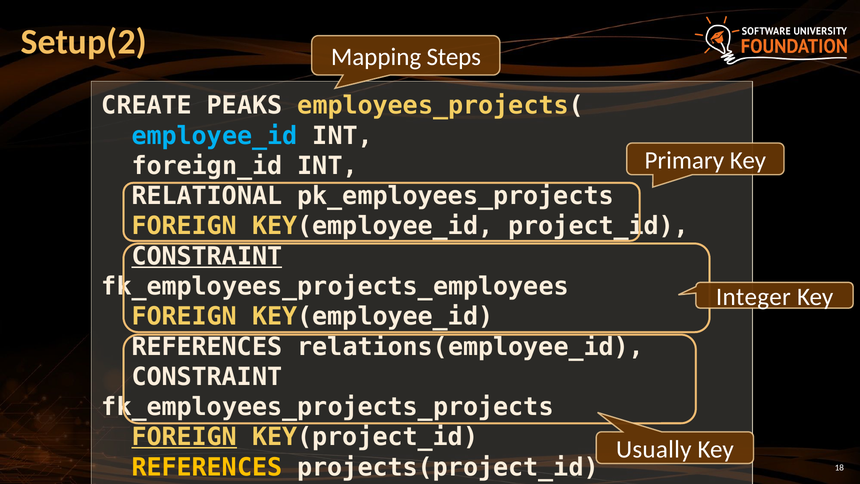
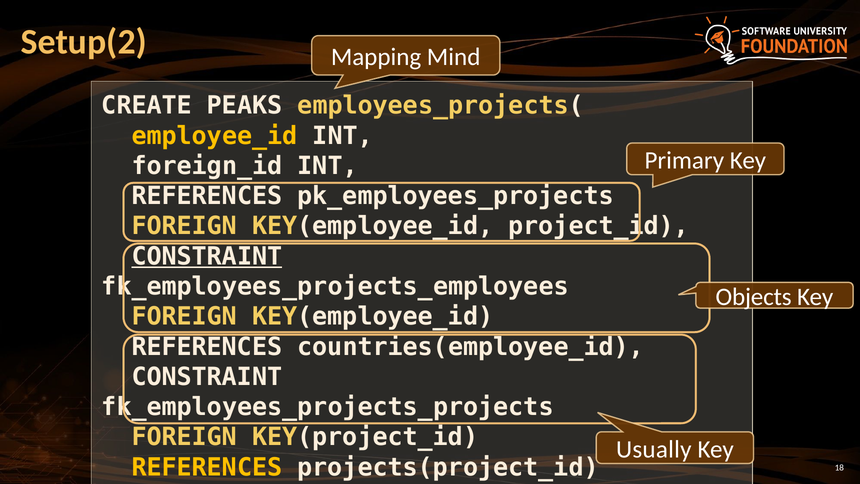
Steps: Steps -> Mind
employee_id colour: light blue -> yellow
RELATIONAL at (207, 196): RELATIONAL -> REFERENCES
Integer: Integer -> Objects
relations(employee_id: relations(employee_id -> countries(employee_id
FOREIGN at (184, 437) underline: present -> none
